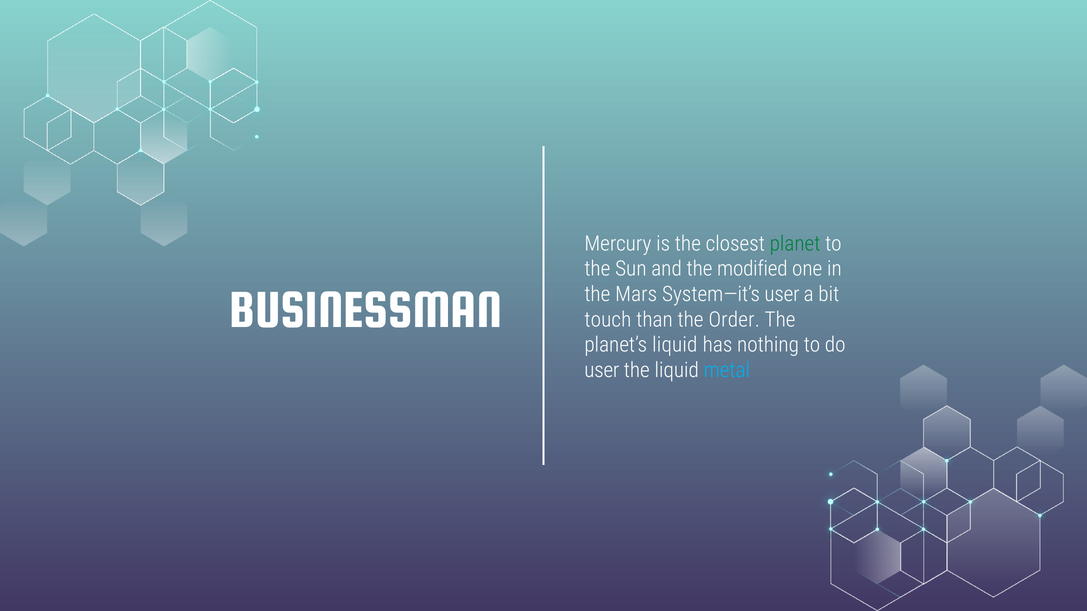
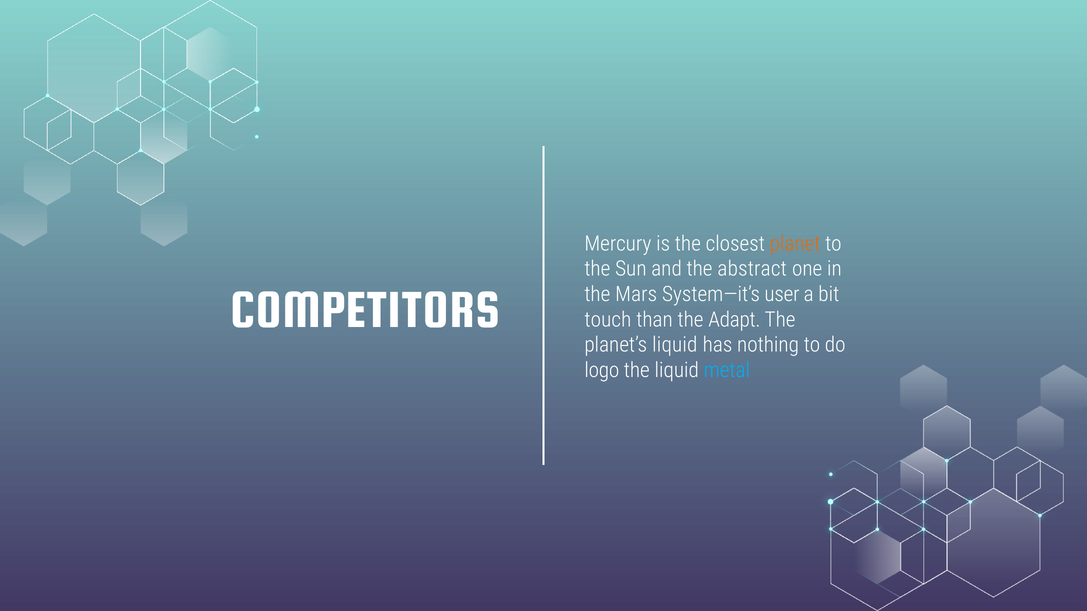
planet colour: green -> orange
modified: modified -> abstract
BUSINESSMAN: BUSINESSMAN -> COMPETITORS
Order: Order -> Adapt
user at (602, 371): user -> logo
